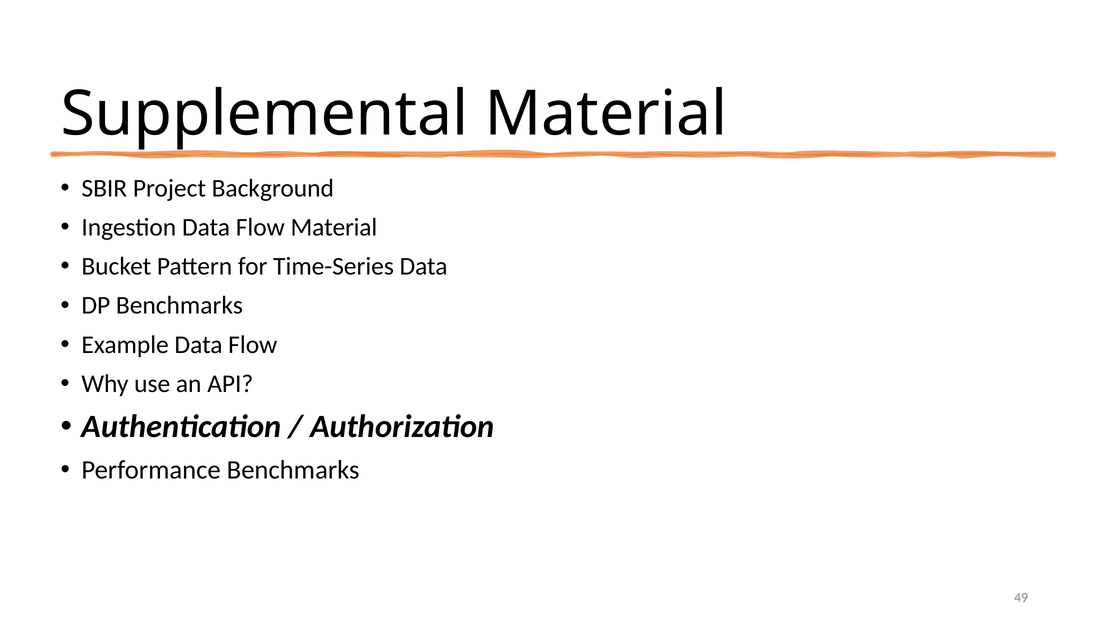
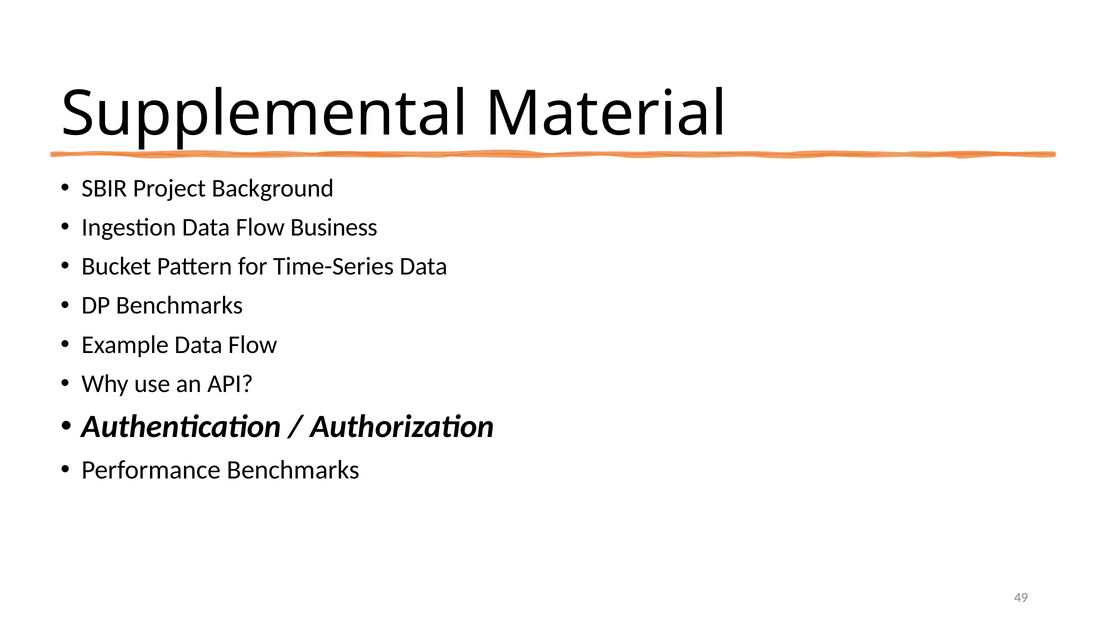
Flow Material: Material -> Business
